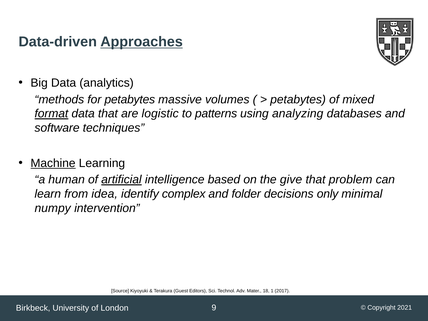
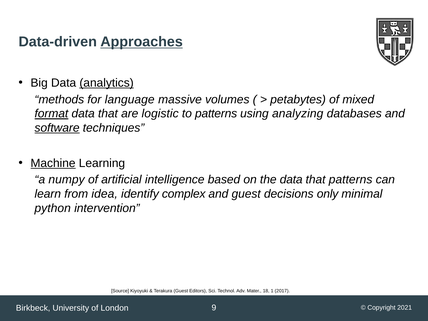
analytics underline: none -> present
for petabytes: petabytes -> language
software underline: none -> present
human: human -> numpy
artificial underline: present -> none
the give: give -> data
that problem: problem -> patterns
and folder: folder -> guest
numpy: numpy -> python
